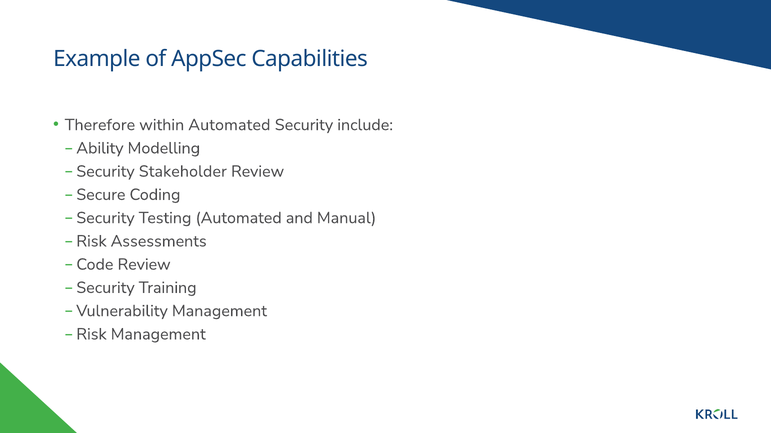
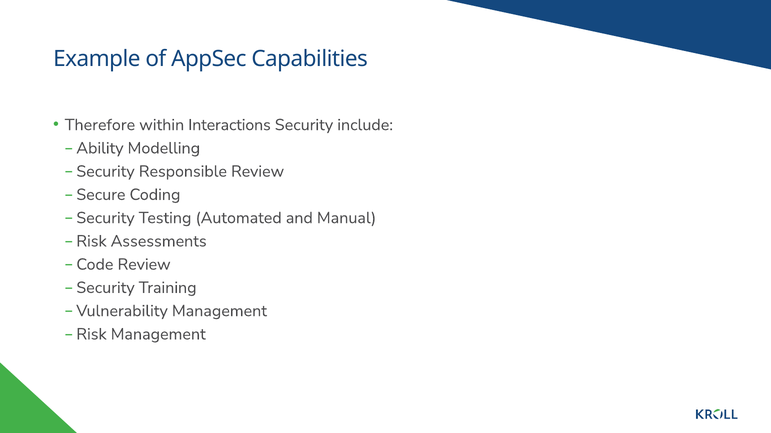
within Automated: Automated -> Interactions
Stakeholder: Stakeholder -> Responsible
